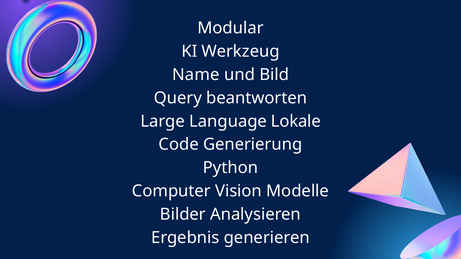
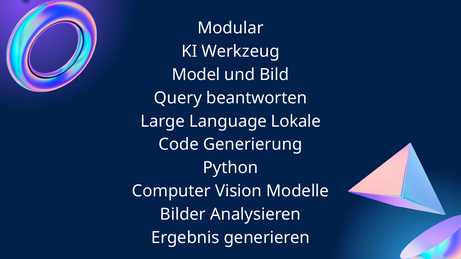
Name: Name -> Model
